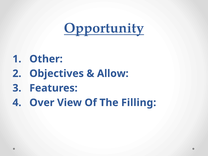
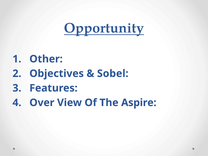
Allow: Allow -> Sobel
Filling: Filling -> Aspire
